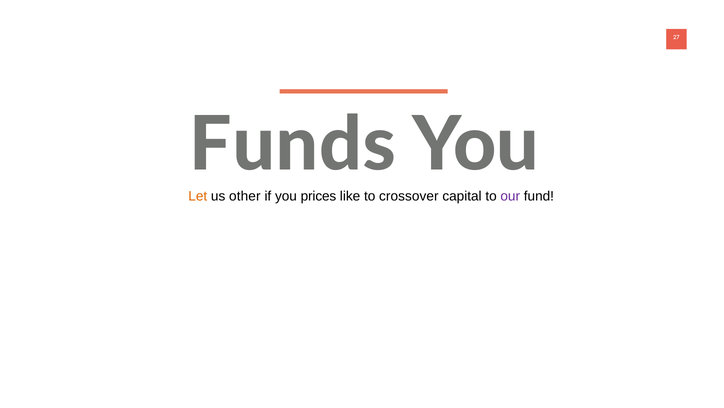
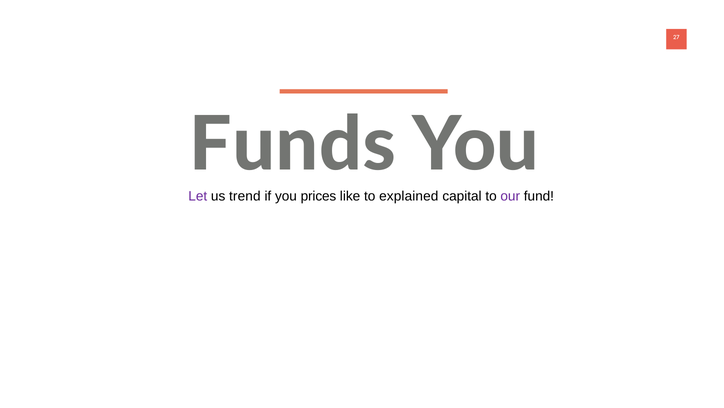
Let colour: orange -> purple
other: other -> trend
crossover: crossover -> explained
